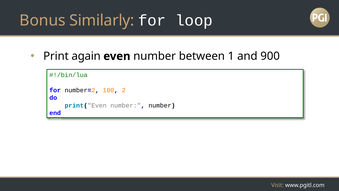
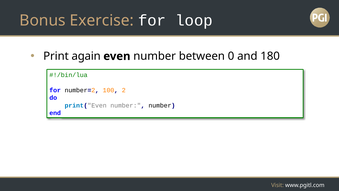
Similarly: Similarly -> Exercise
1: 1 -> 0
900: 900 -> 180
